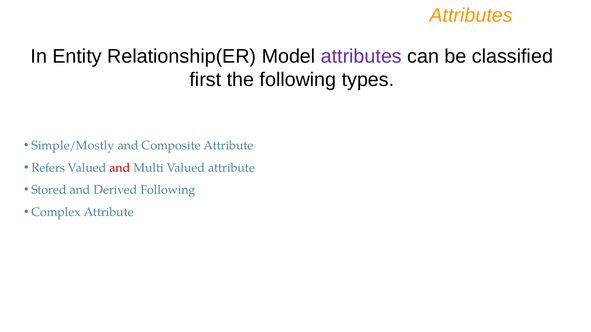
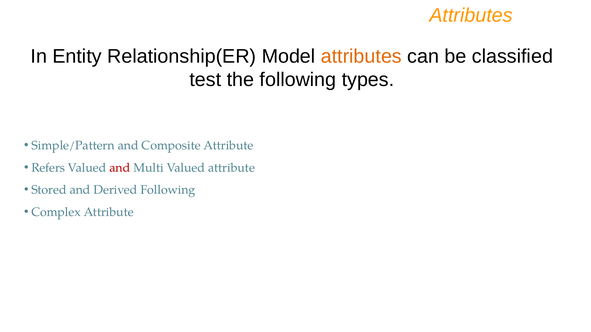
attributes at (361, 56) colour: purple -> orange
first: first -> test
Simple/Mostly: Simple/Mostly -> Simple/Pattern
